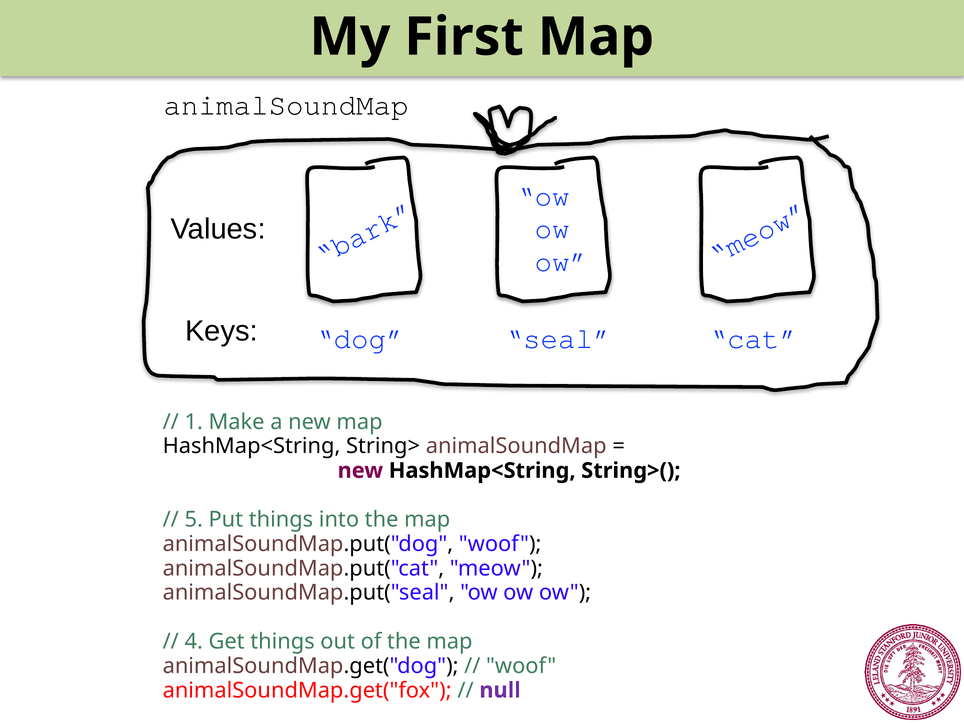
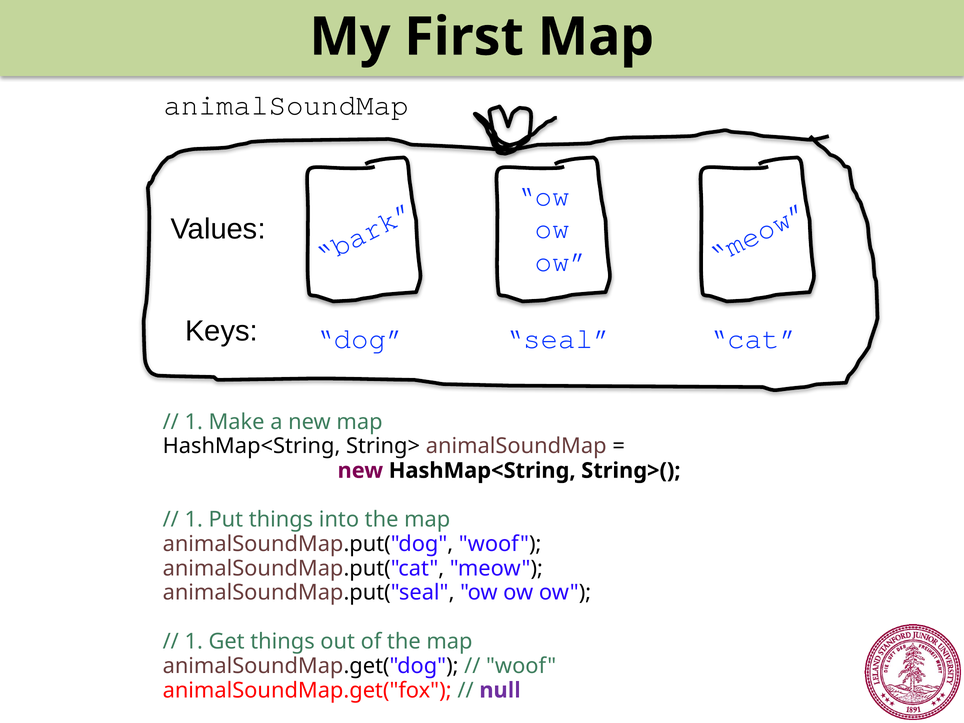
5 at (194, 519): 5 -> 1
4 at (194, 641): 4 -> 1
